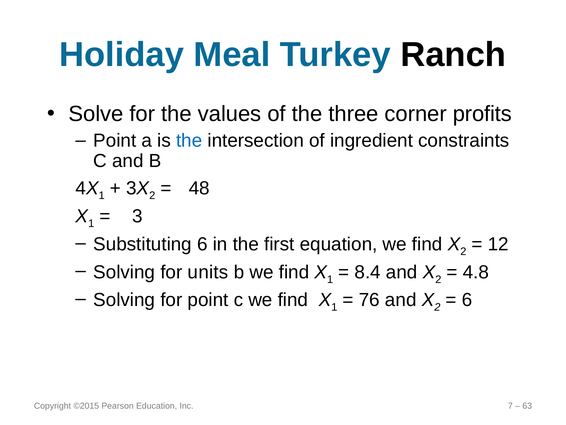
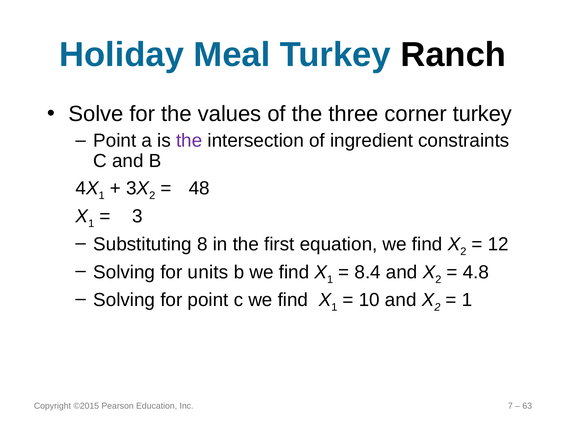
corner profits: profits -> turkey
the at (189, 140) colour: blue -> purple
Substituting 6: 6 -> 8
76: 76 -> 10
6 at (467, 300): 6 -> 1
